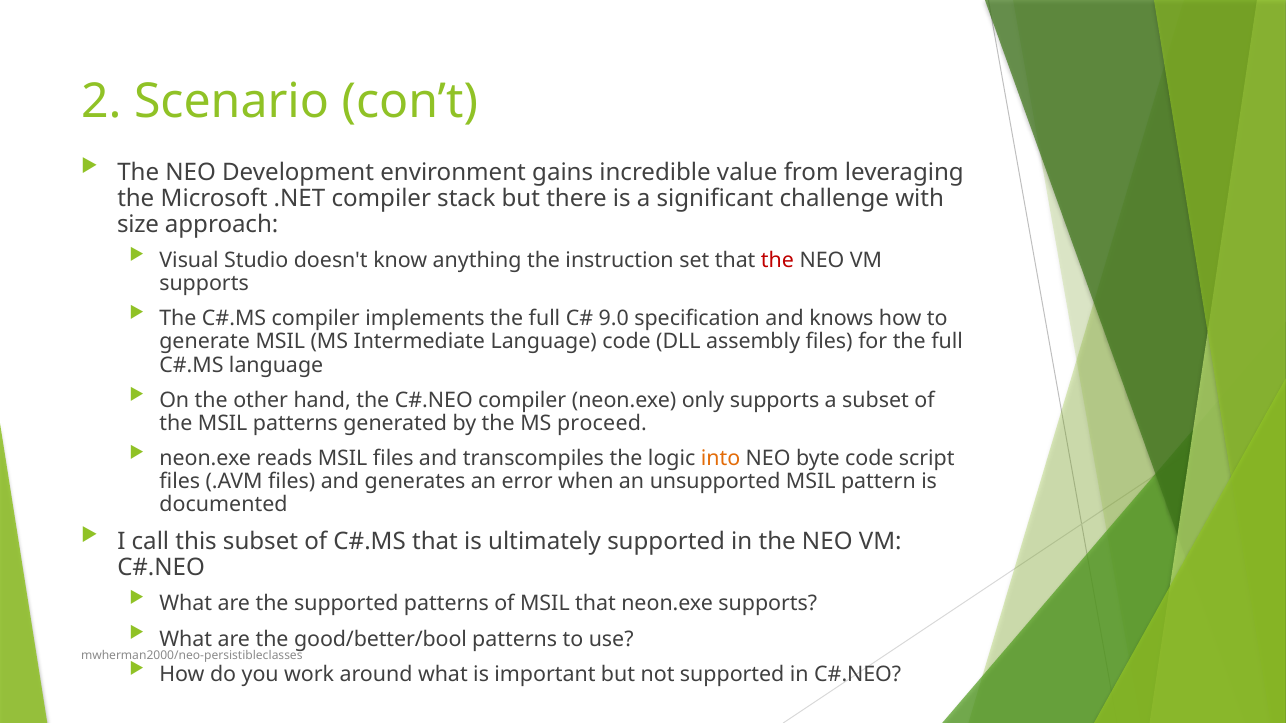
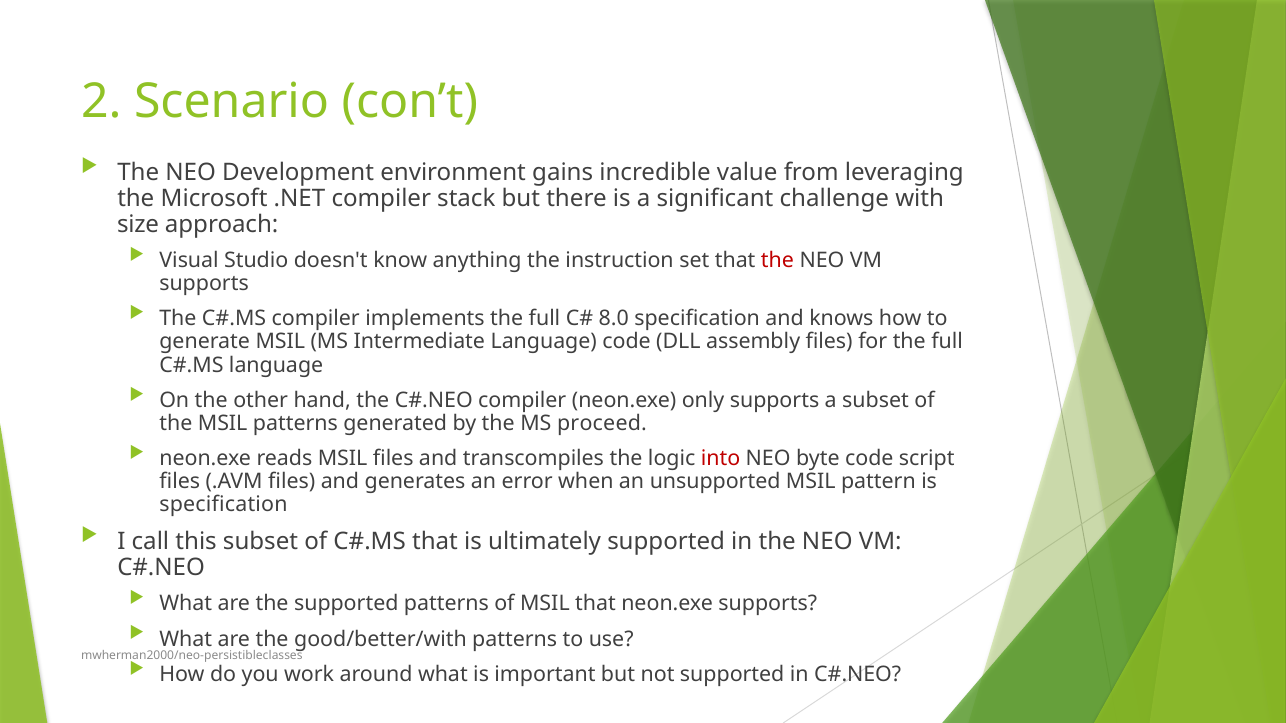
9.0: 9.0 -> 8.0
into colour: orange -> red
documented at (224, 505): documented -> specification
good/better/bool: good/better/bool -> good/better/with
